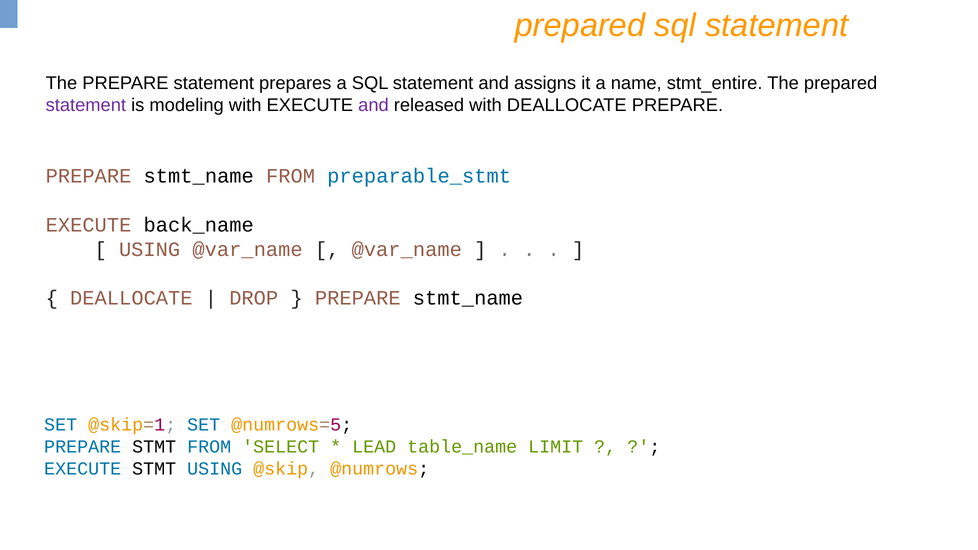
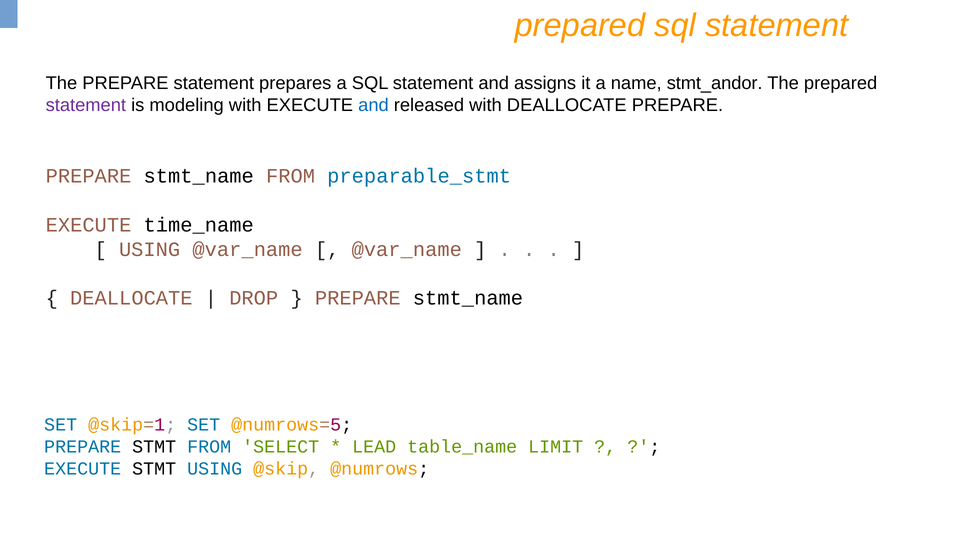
stmt_entire: stmt_entire -> stmt_andor
and at (373, 105) colour: purple -> blue
back_name: back_name -> time_name
